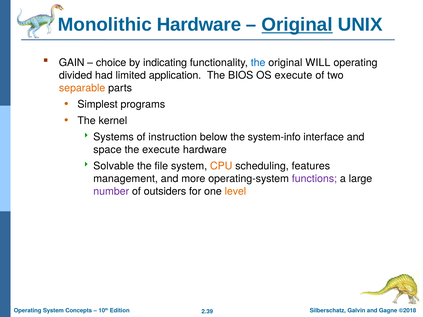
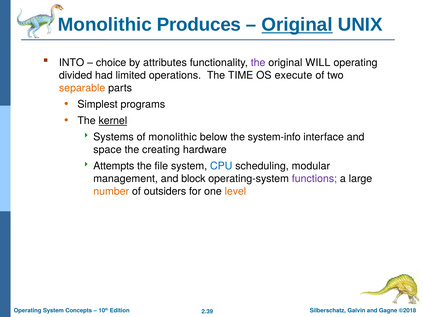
Monolithic Hardware: Hardware -> Produces
GAIN: GAIN -> INTO
indicating: indicating -> attributes
the at (258, 63) colour: blue -> purple
application: application -> operations
BIOS: BIOS -> TIME
kernel underline: none -> present
of instruction: instruction -> monolithic
the execute: execute -> creating
Solvable: Solvable -> Attempts
CPU colour: orange -> blue
features: features -> modular
more: more -> block
number colour: purple -> orange
